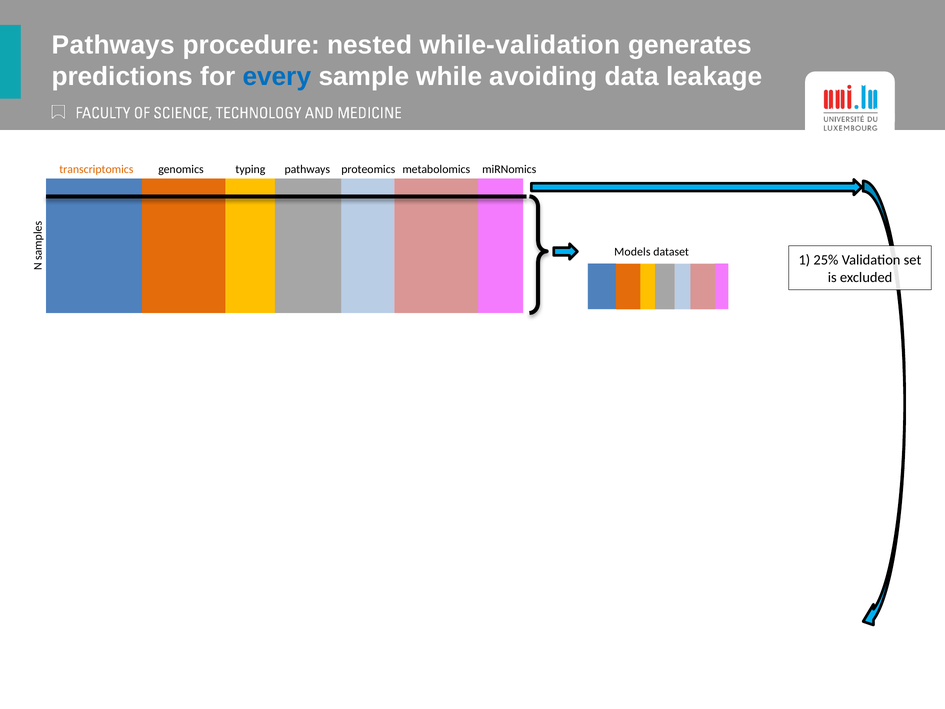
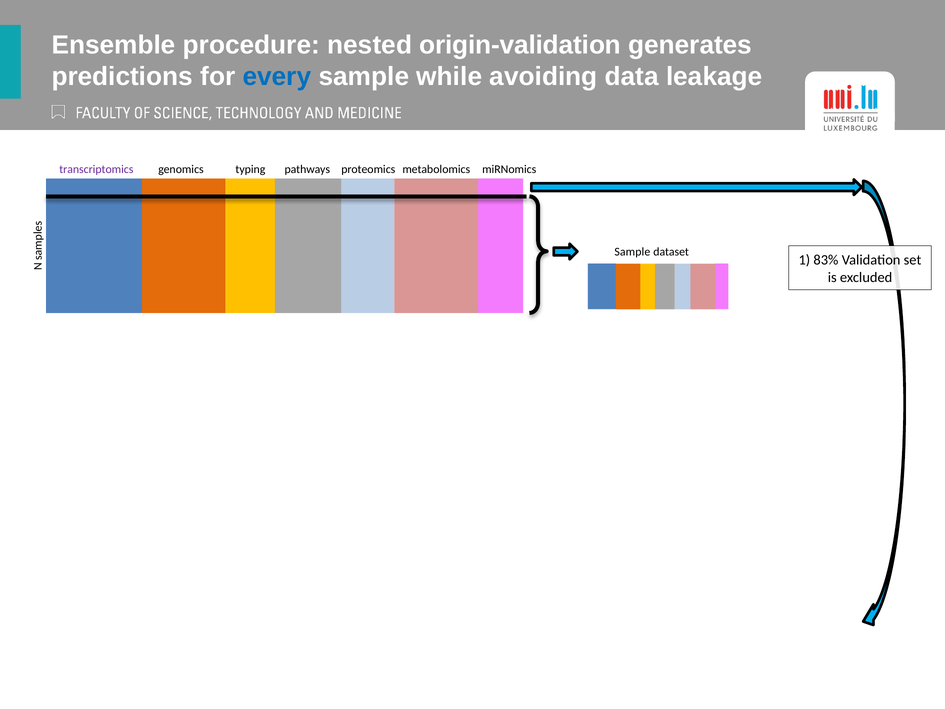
Pathways at (113, 45): Pathways -> Ensemble
while-validation: while-validation -> origin-validation
transcriptomics colour: orange -> purple
Models at (632, 252): Models -> Sample
25%: 25% -> 83%
